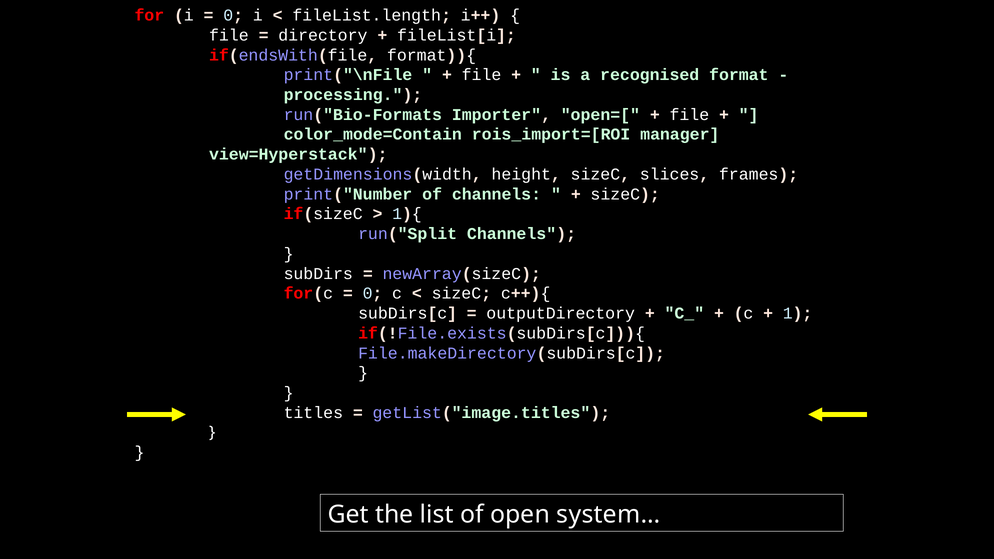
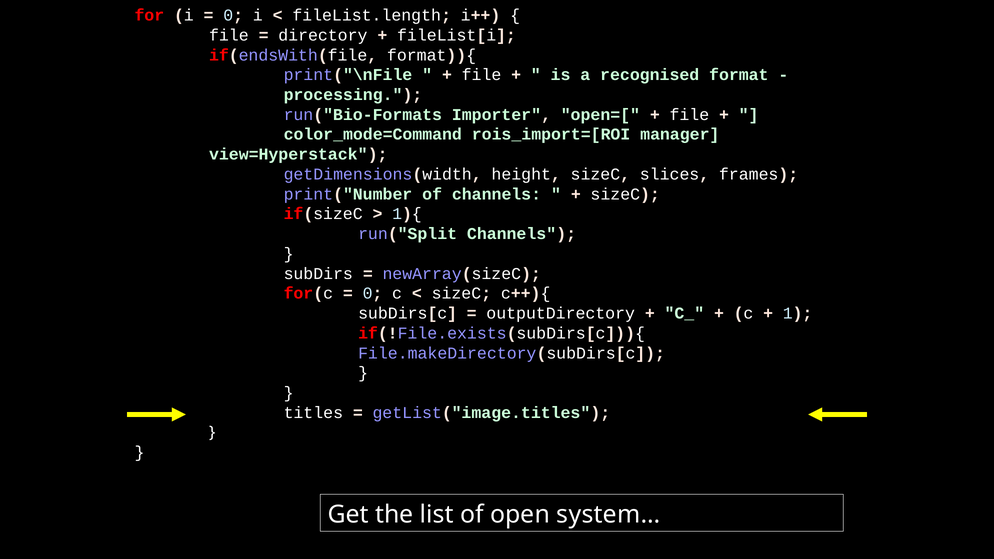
color_mode=Contain: color_mode=Contain -> color_mode=Command
